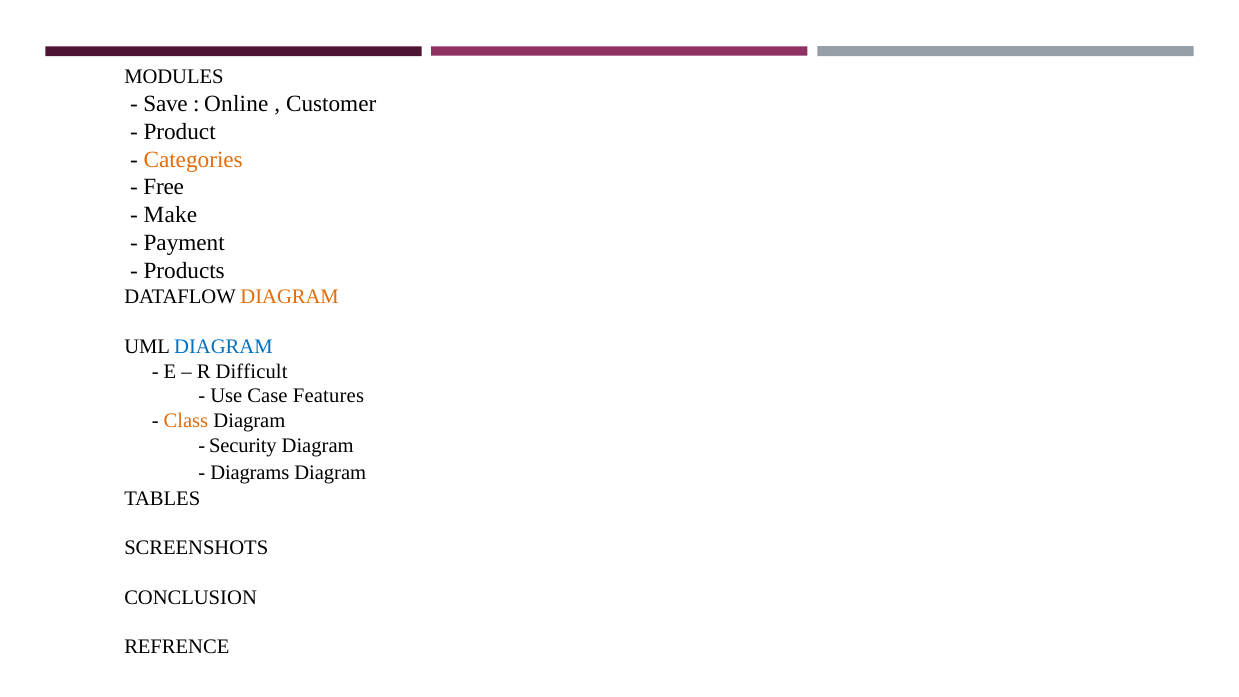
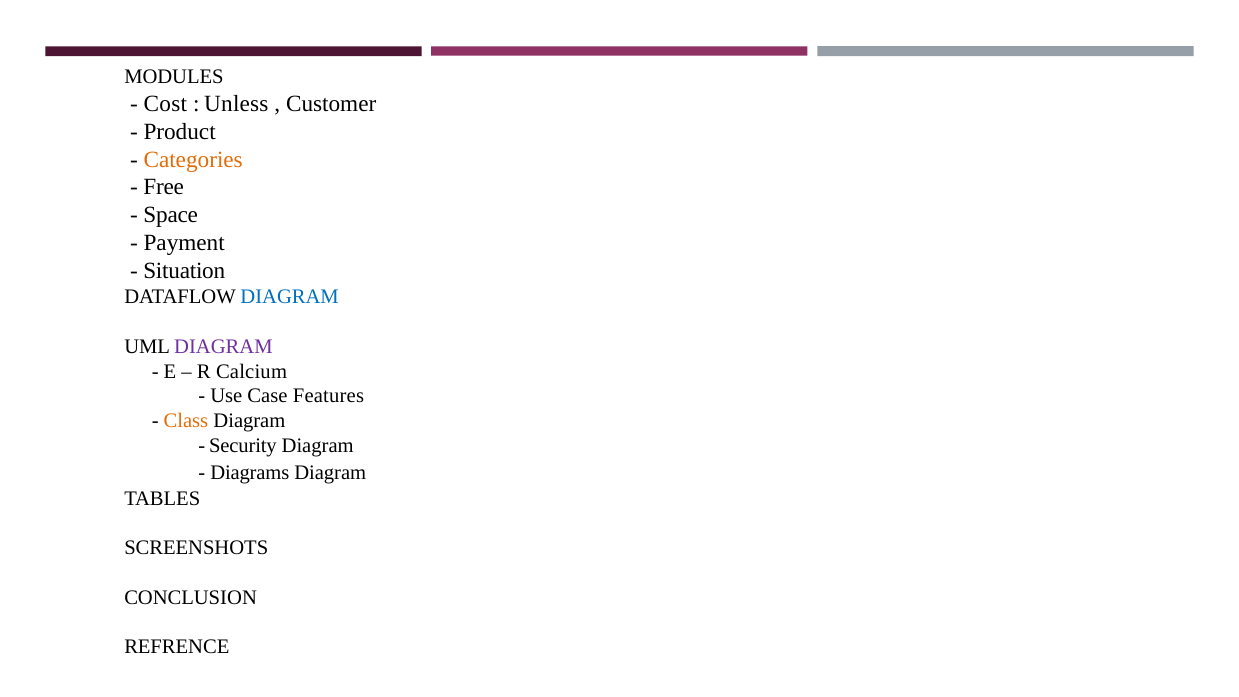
Save: Save -> Cost
Online: Online -> Unless
Make: Make -> Space
Products: Products -> Situation
DIAGRAM at (290, 297) colour: orange -> blue
DIAGRAM at (223, 347) colour: blue -> purple
Difficult: Difficult -> Calcium
